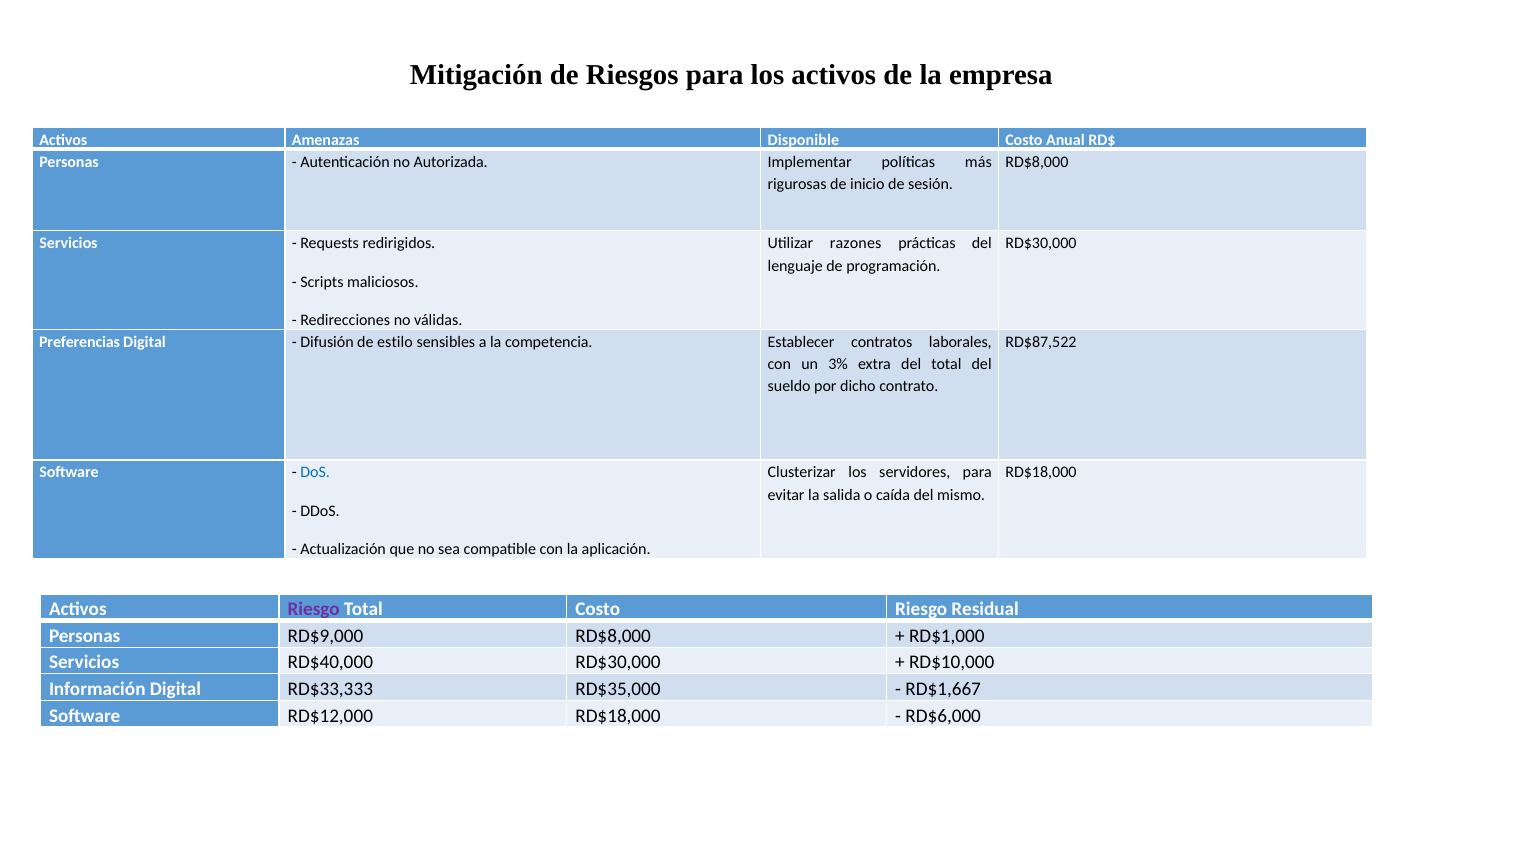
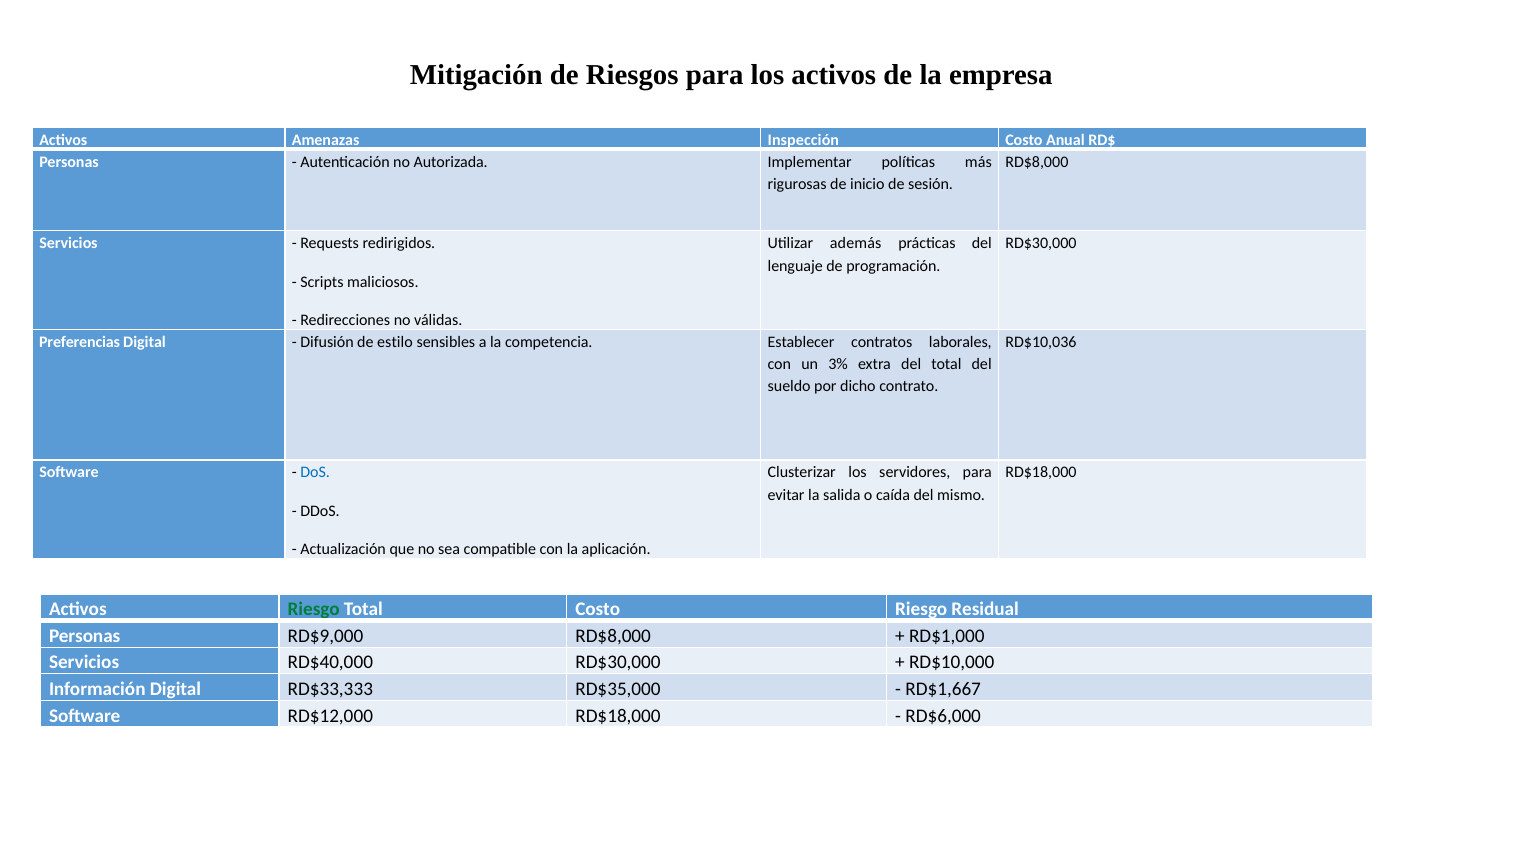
Disponible: Disponible -> Inspección
razones: razones -> además
RD$87,522: RD$87,522 -> RD$10,036
Riesgo at (314, 610) colour: purple -> green
